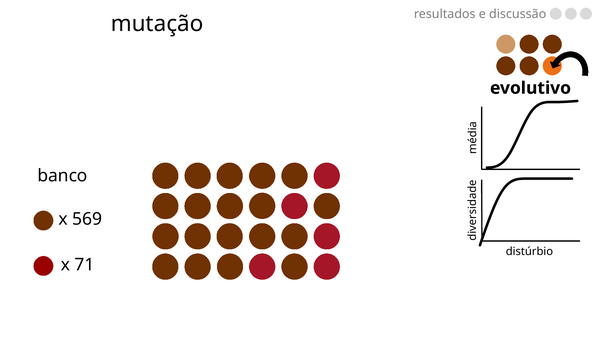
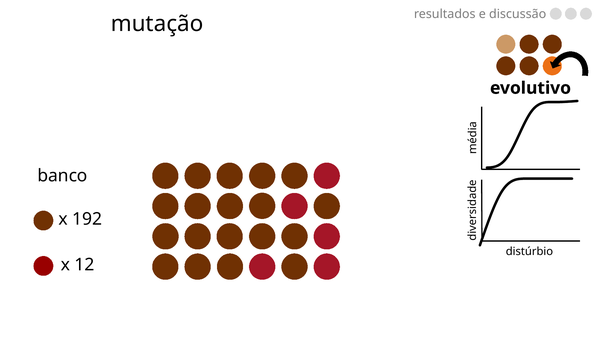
569: 569 -> 192
71: 71 -> 12
